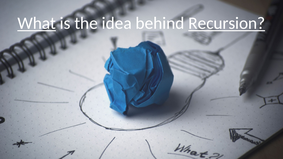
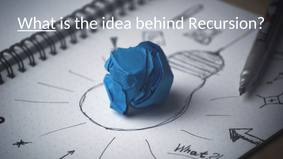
Recursion underline: present -> none
